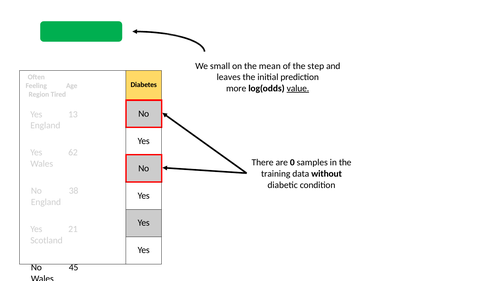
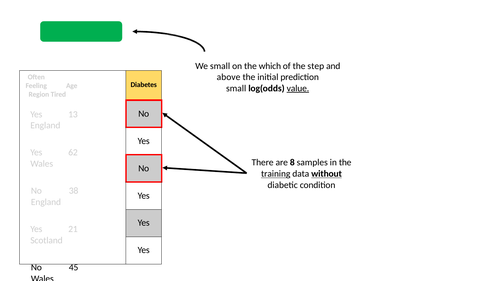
mean: mean -> which
leaves: leaves -> above
more at (236, 88): more -> small
0: 0 -> 8
training underline: none -> present
without underline: none -> present
